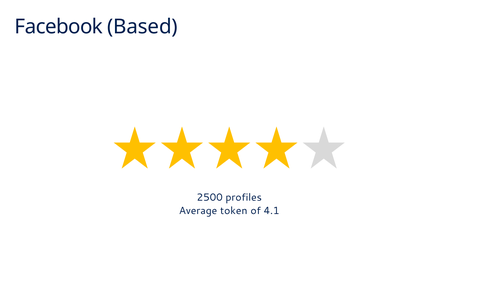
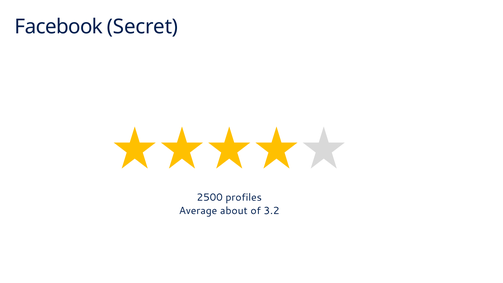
Based: Based -> Secret
token: token -> about
4.1: 4.1 -> 3.2
